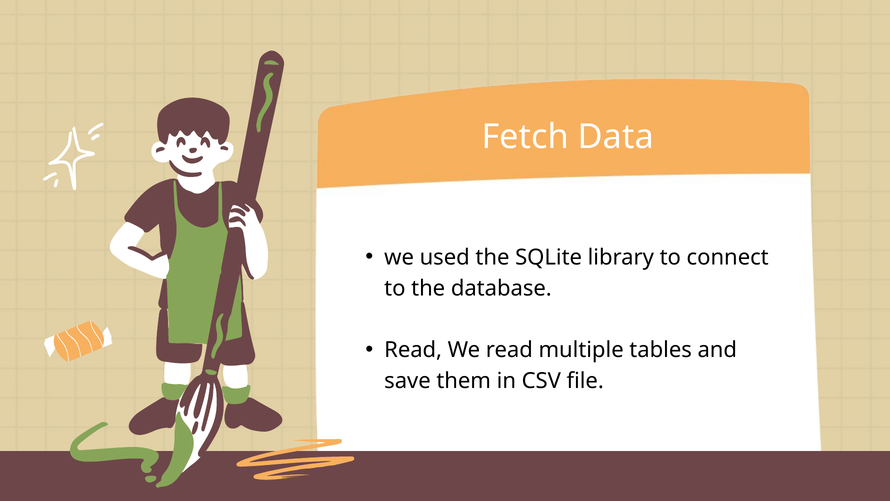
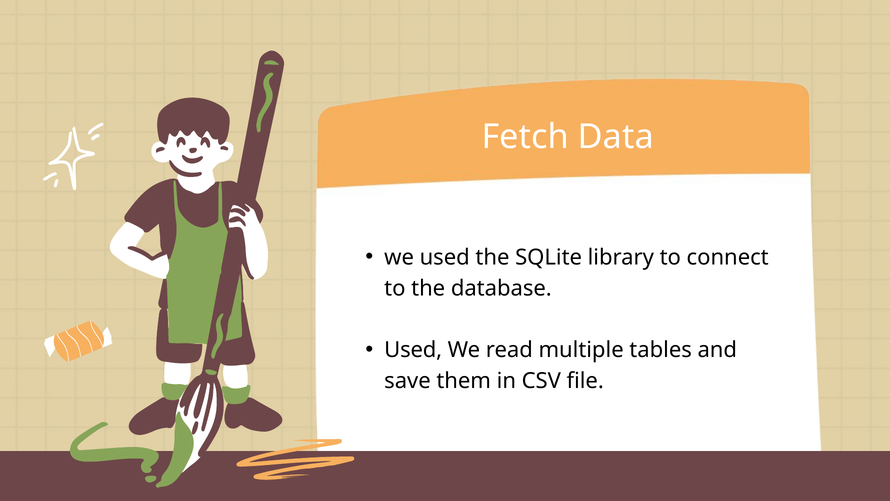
Read at (413, 350): Read -> Used
